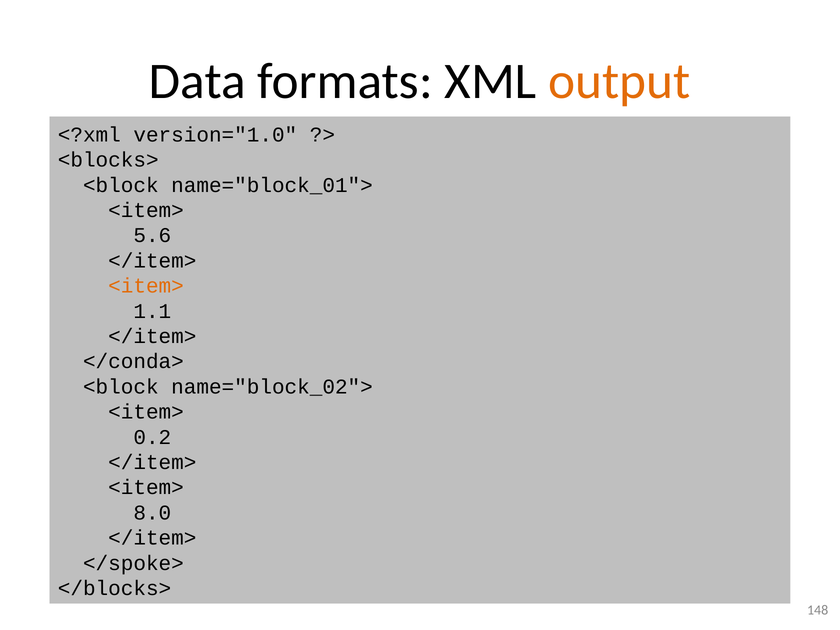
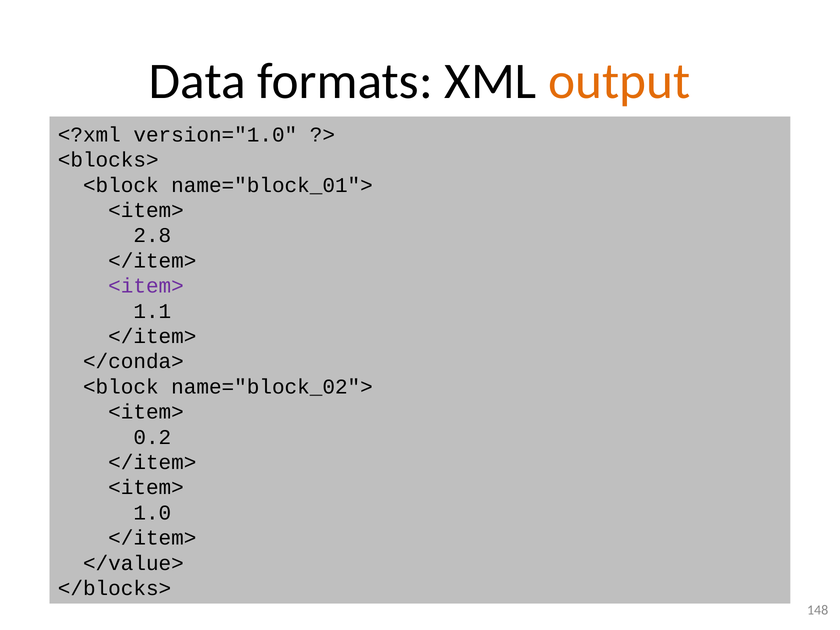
5.6: 5.6 -> 2.8
<item> at (146, 286) colour: orange -> purple
8.0: 8.0 -> 1.0
</spoke>: </spoke> -> </value>
